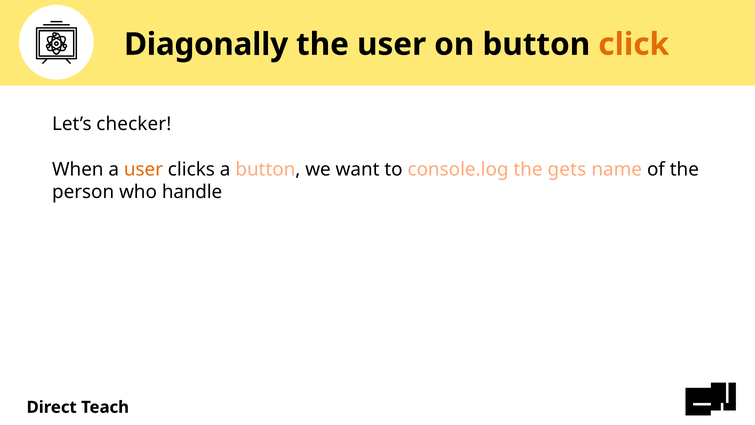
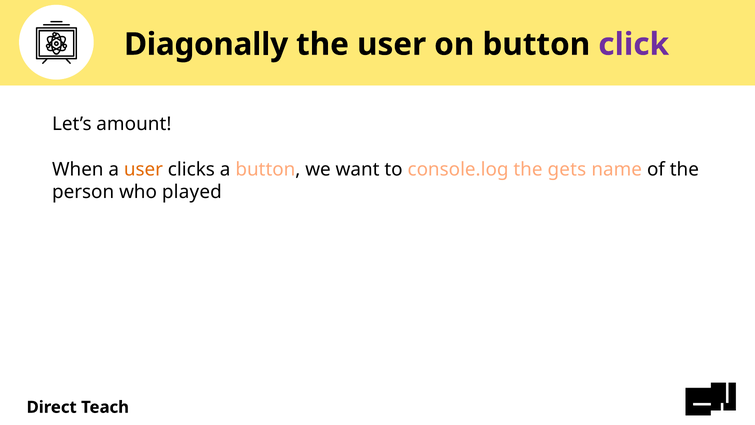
click colour: orange -> purple
checker: checker -> amount
handle: handle -> played
